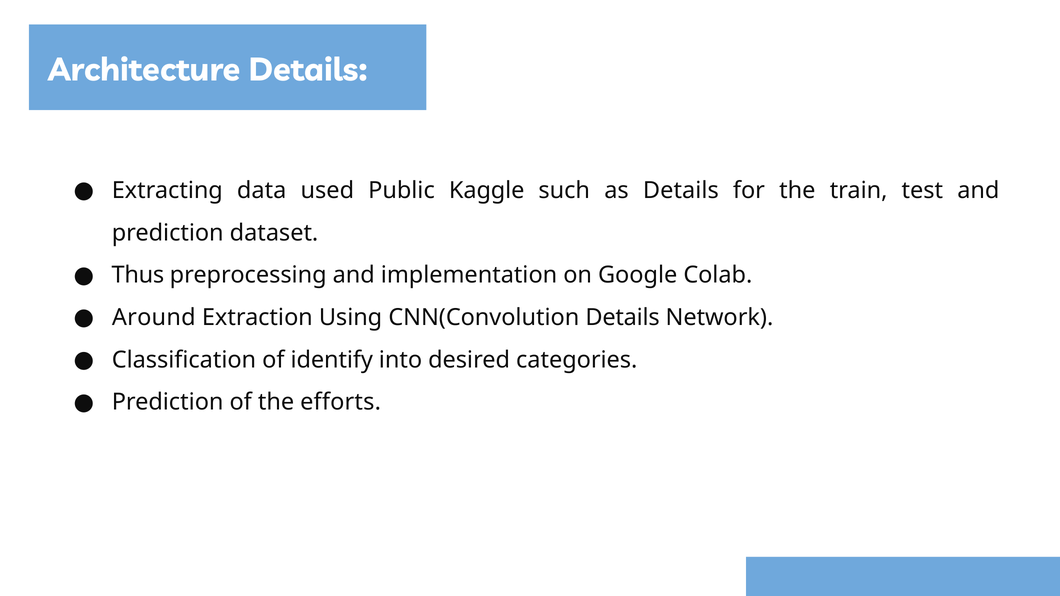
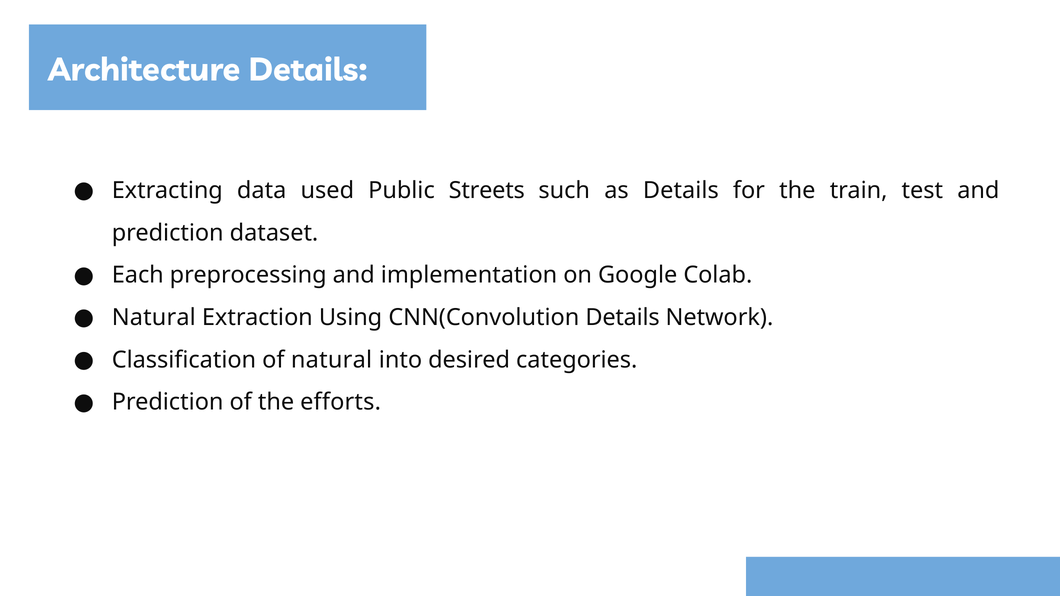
Kaggle: Kaggle -> Streets
Thus: Thus -> Each
Around at (154, 318): Around -> Natural
of identify: identify -> natural
